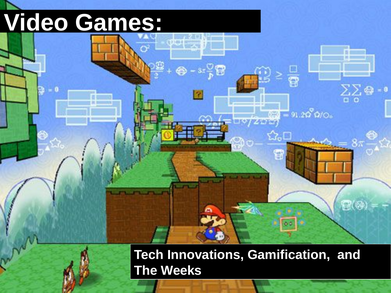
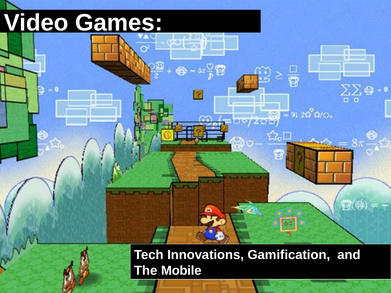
Weeks: Weeks -> Mobile
